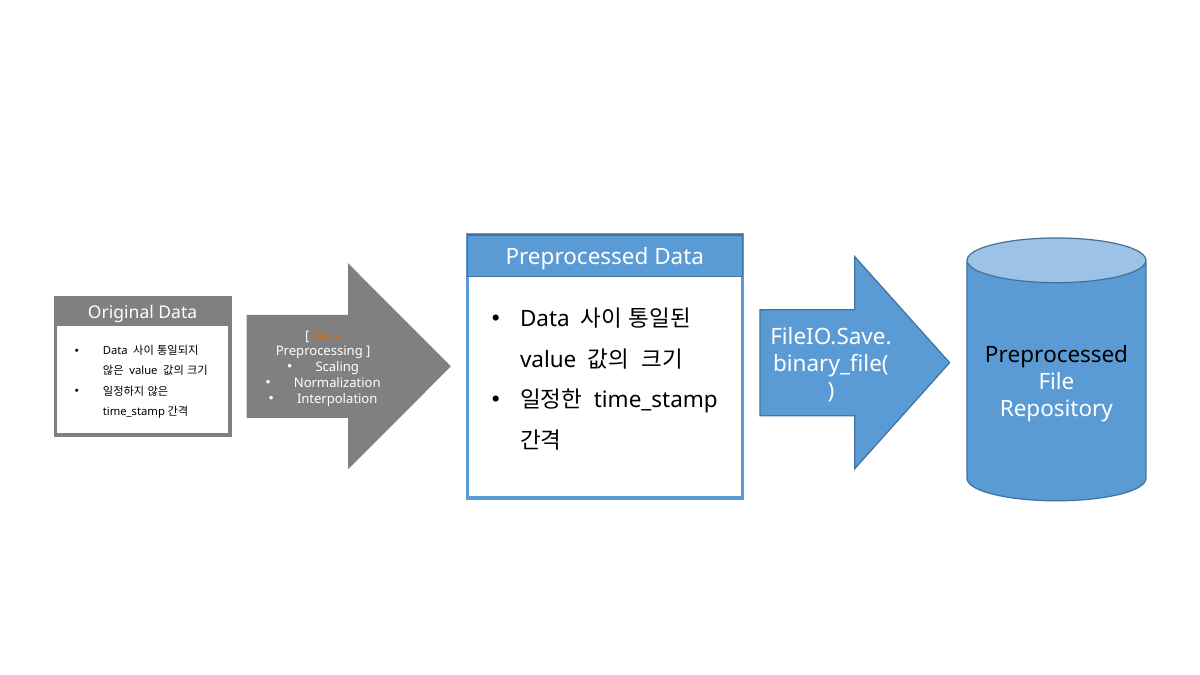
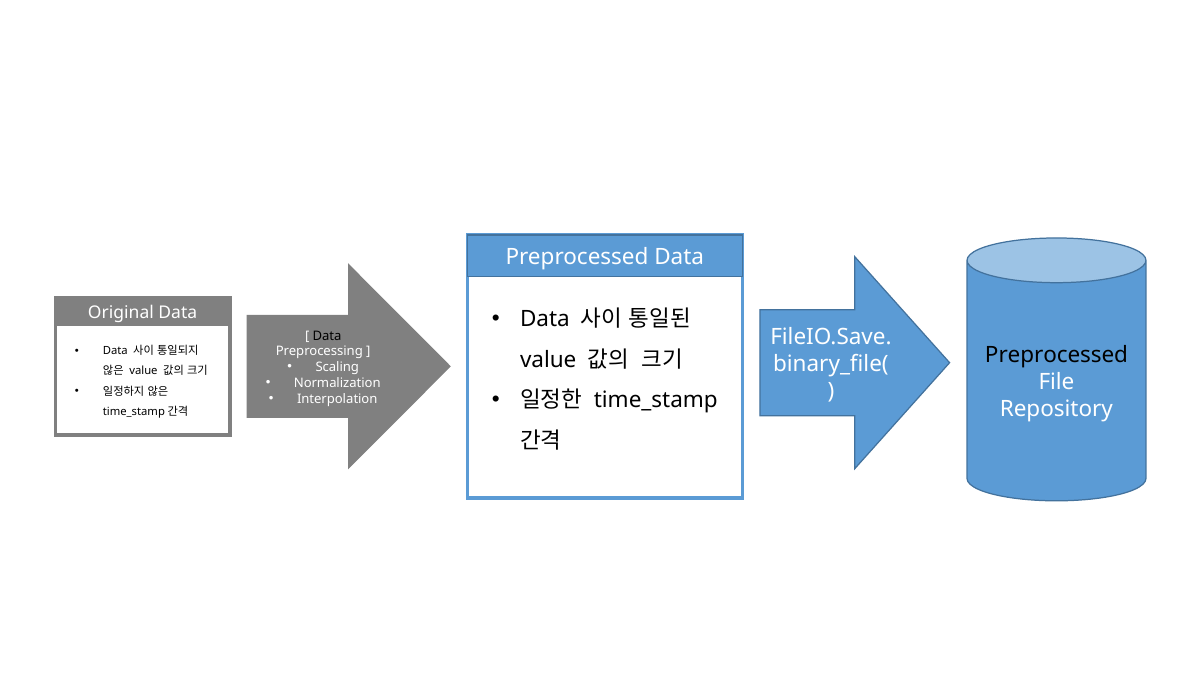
Data at (327, 336) colour: orange -> black
